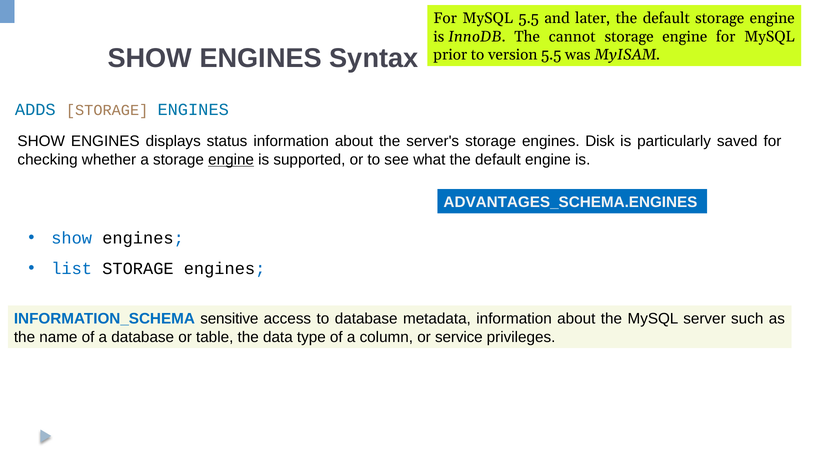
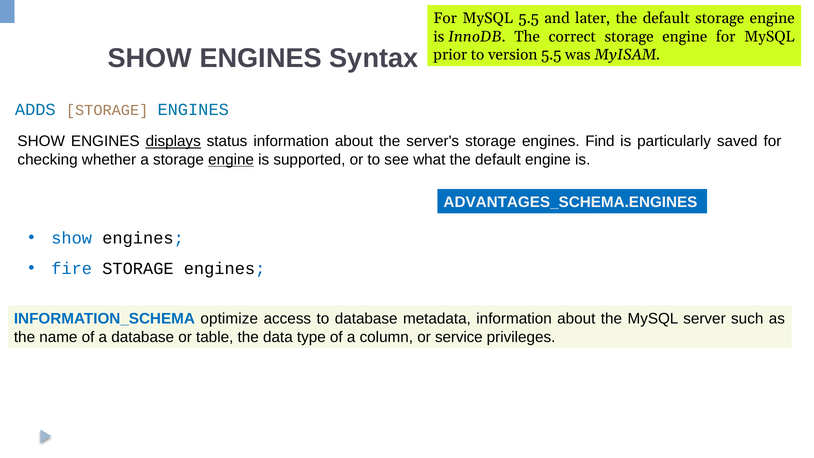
cannot: cannot -> correct
displays underline: none -> present
Disk: Disk -> Find
list: list -> fire
sensitive: sensitive -> optimize
